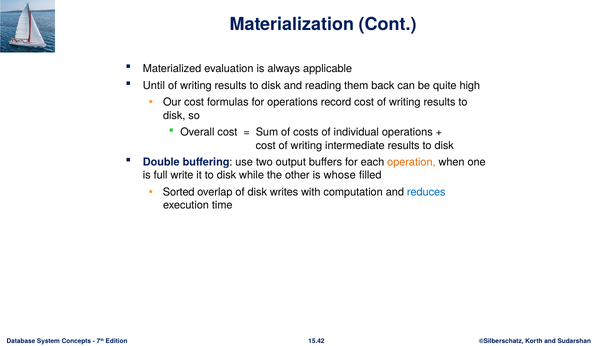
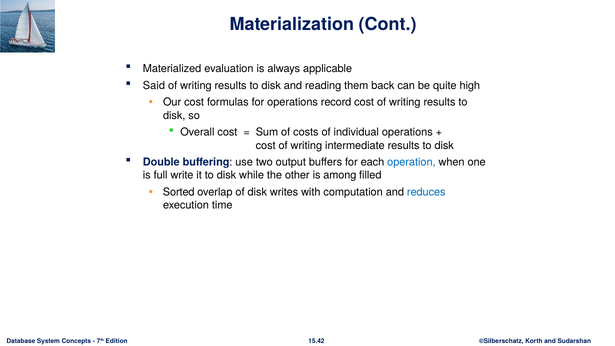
Until: Until -> Said
operation colour: orange -> blue
whose: whose -> among
